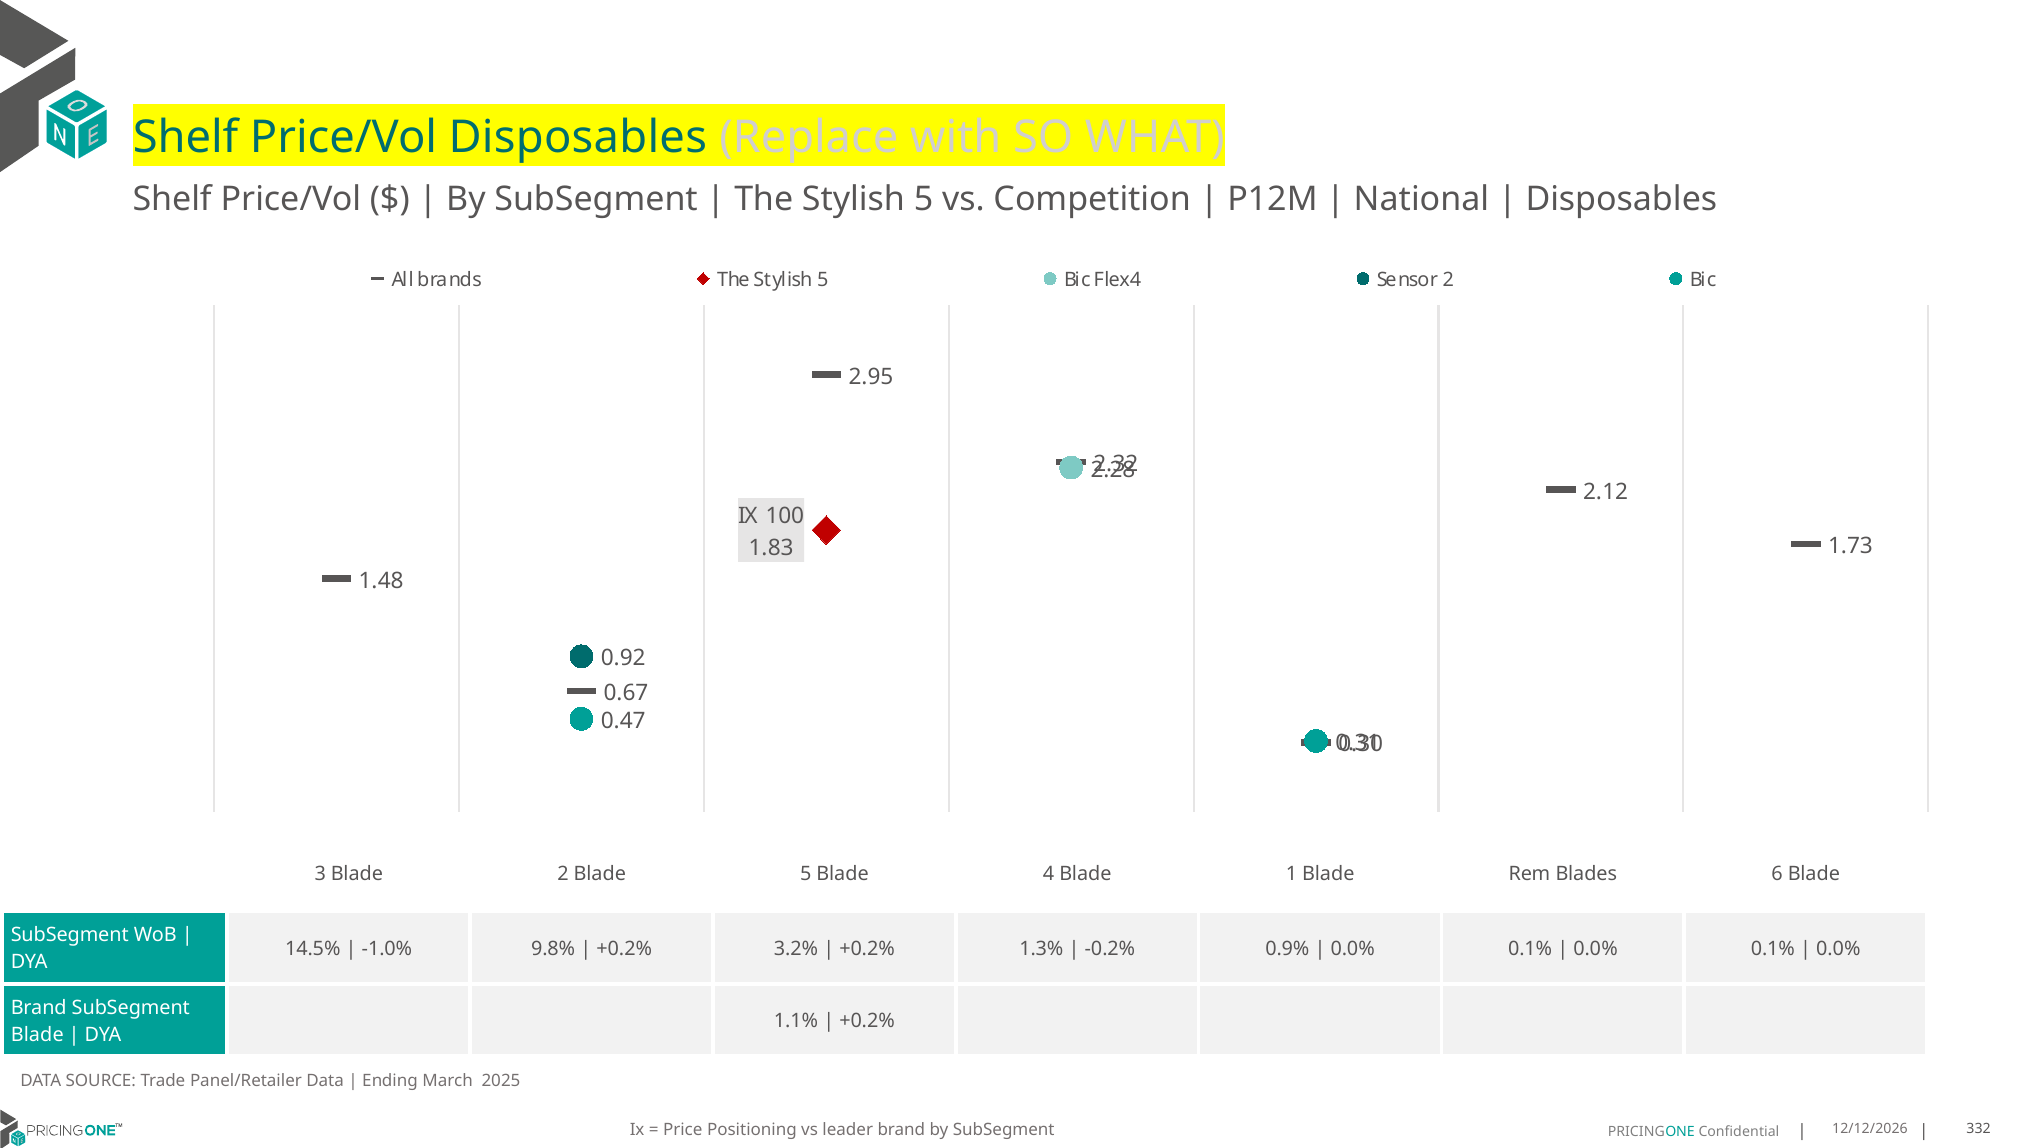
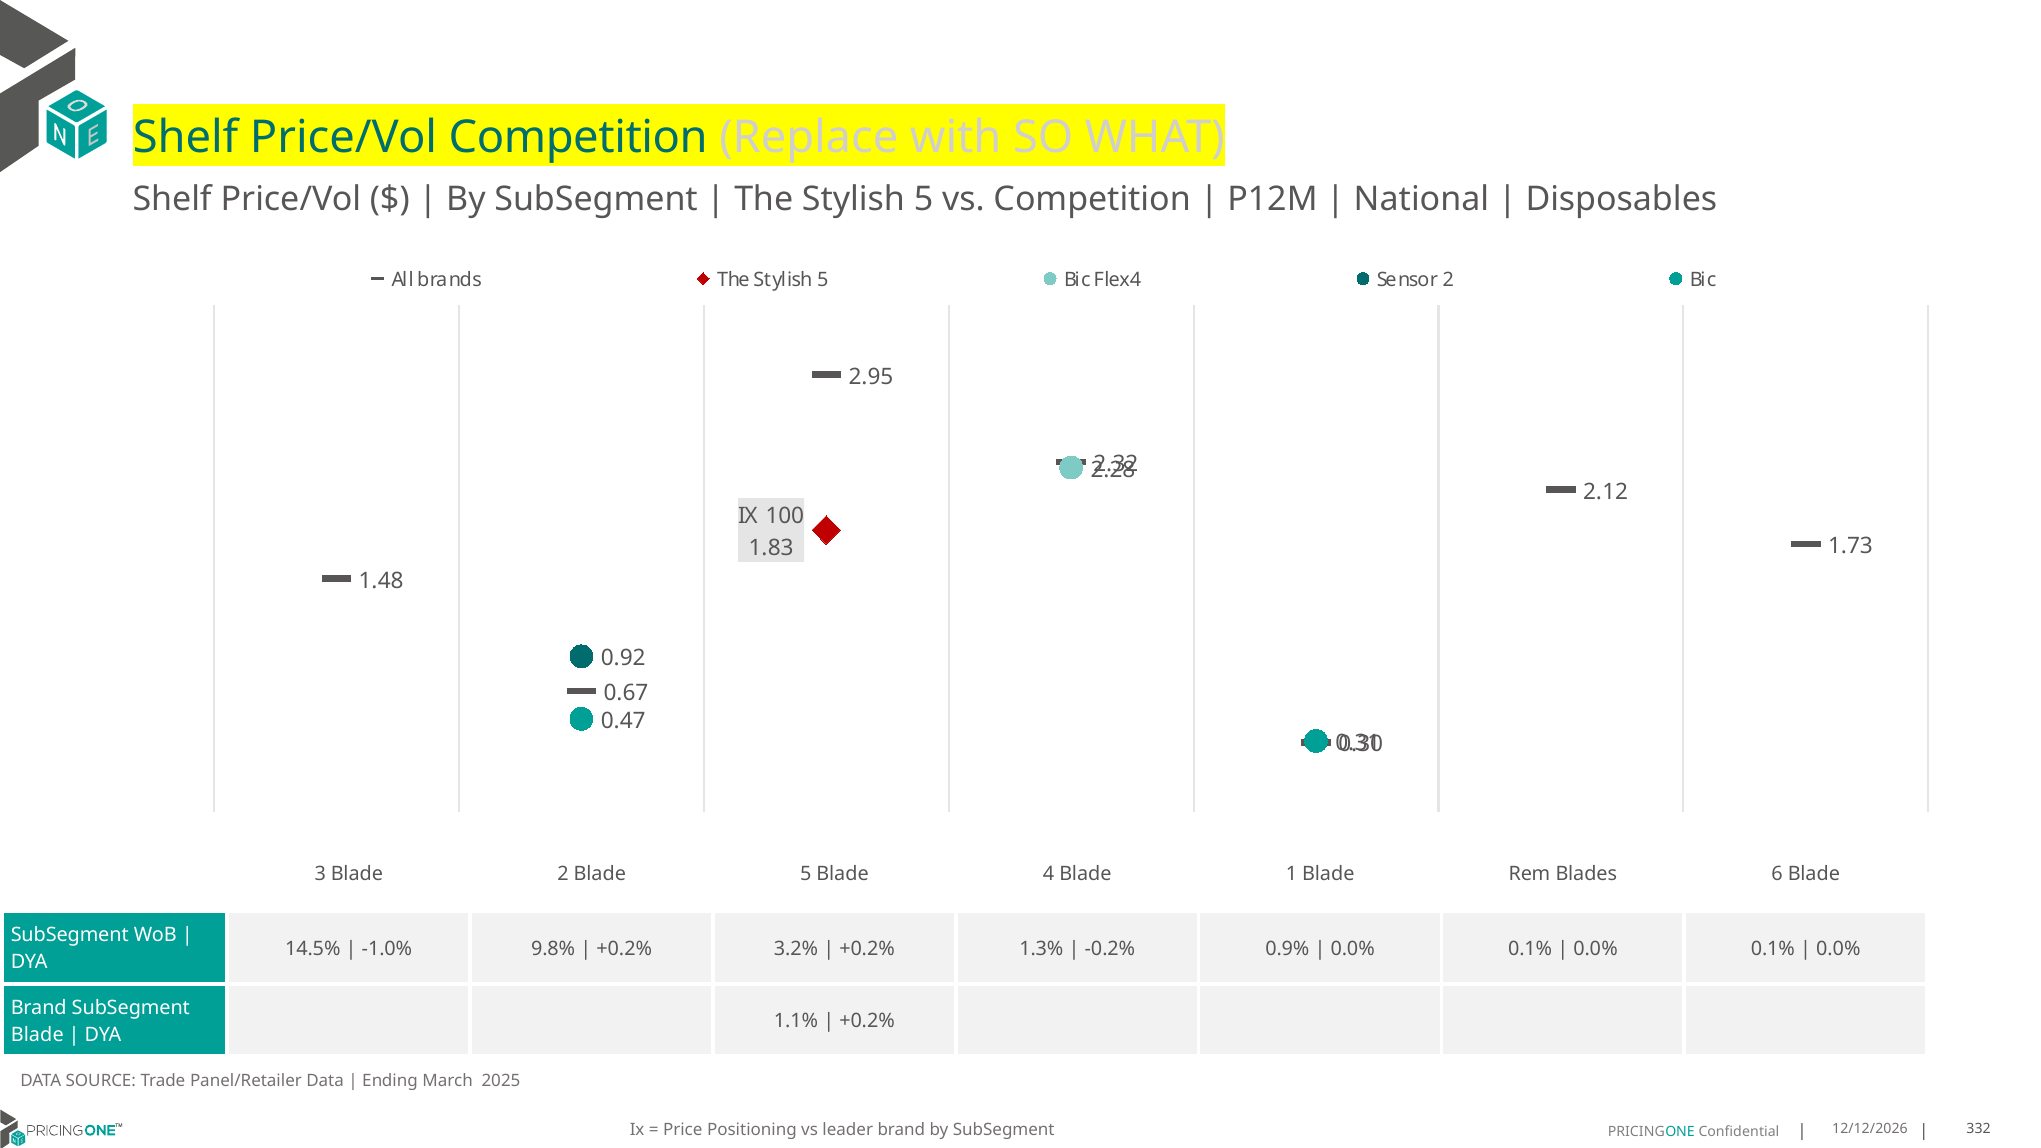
Price/Vol Disposables: Disposables -> Competition
